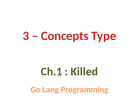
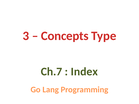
Ch.1: Ch.1 -> Ch.7
Killed: Killed -> Index
